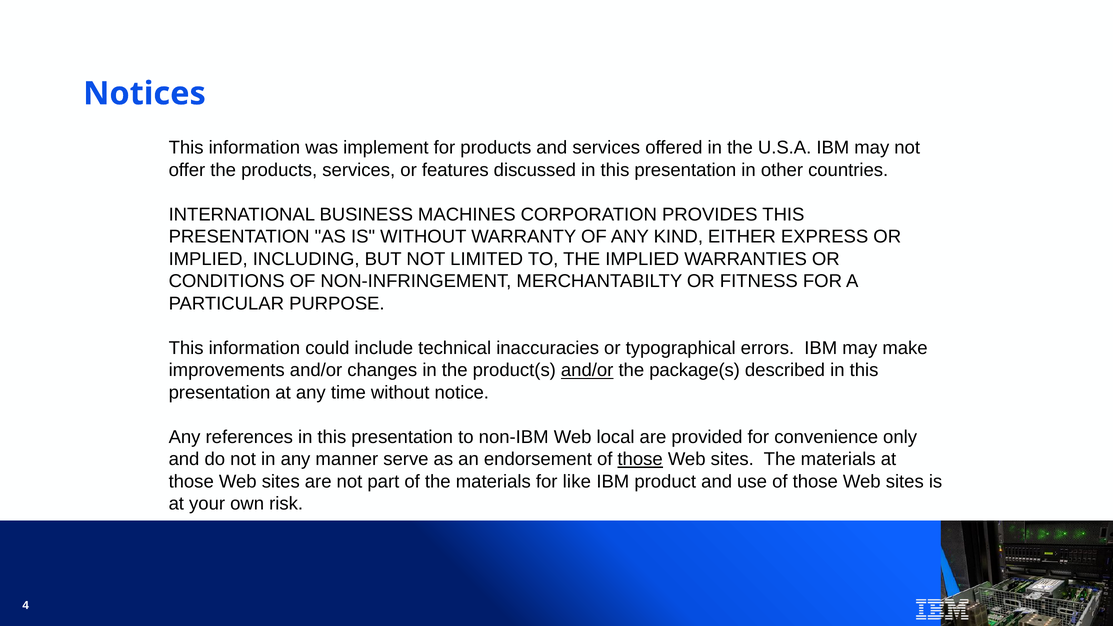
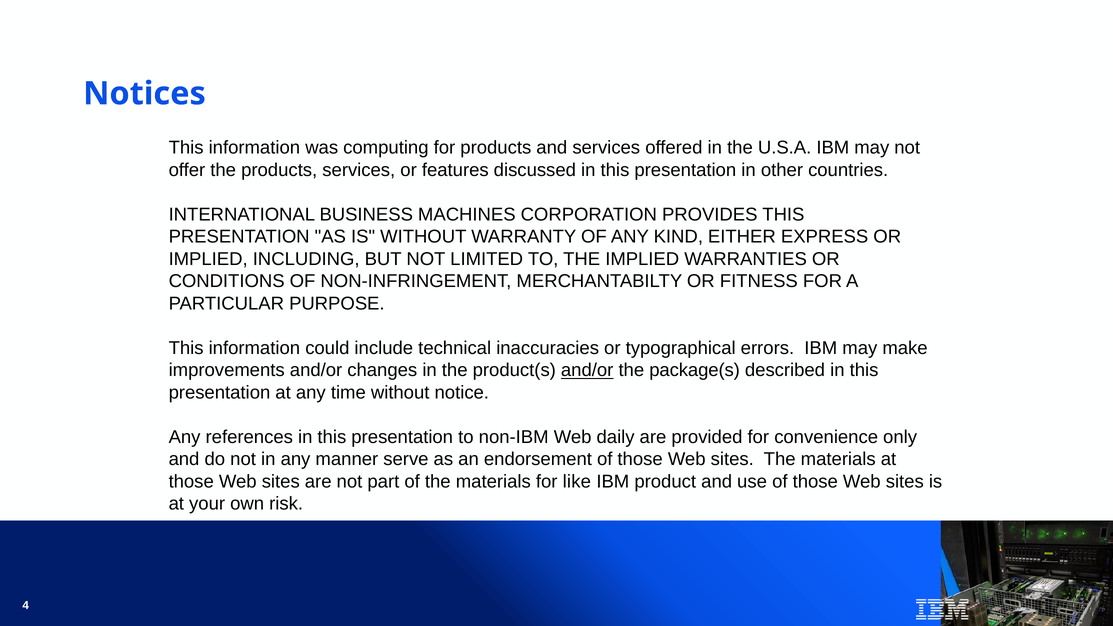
implement: implement -> computing
local: local -> daily
those at (640, 459) underline: present -> none
